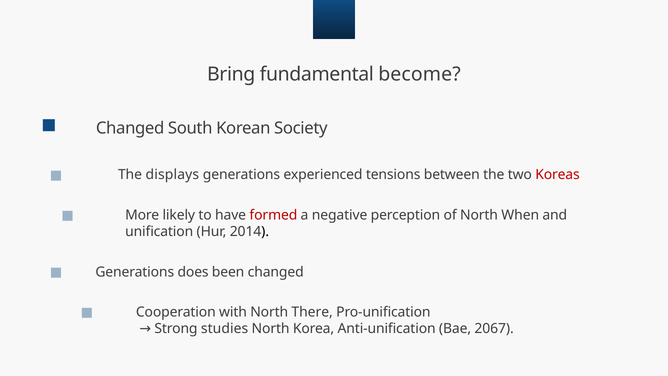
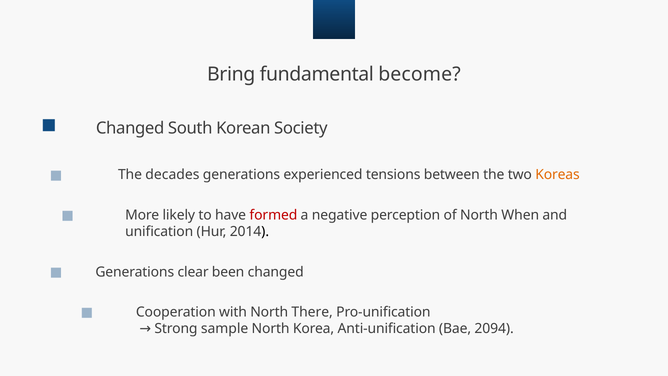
displays: displays -> decades
Koreas colour: red -> orange
does: does -> clear
studies: studies -> sample
2067: 2067 -> 2094
